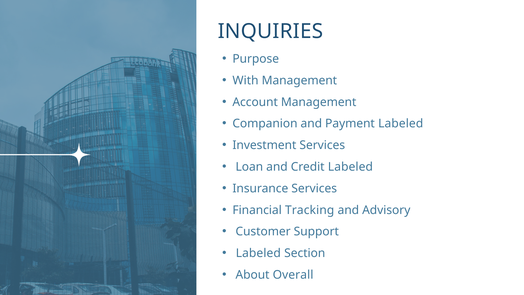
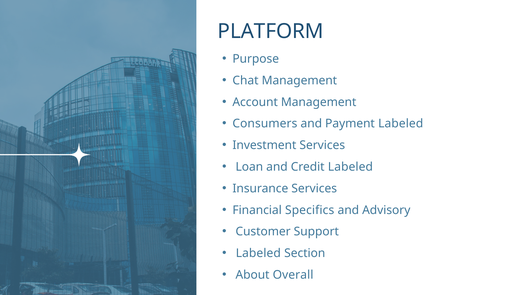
INQUIRIES: INQUIRIES -> PLATFORM
With: With -> Chat
Companion: Companion -> Consumers
Tracking: Tracking -> Specifics
